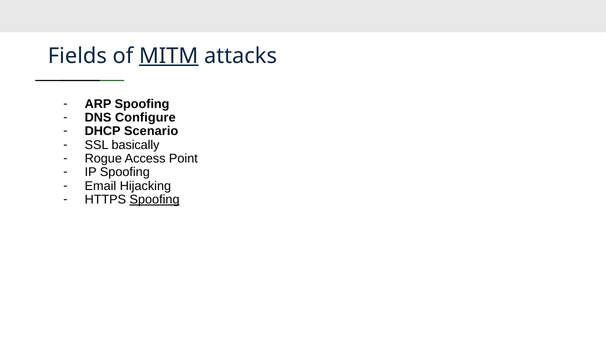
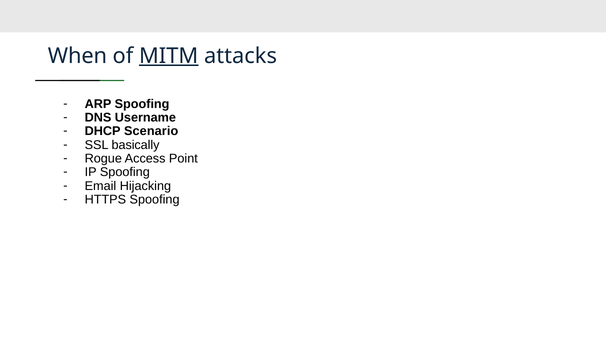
Fields: Fields -> When
Configure: Configure -> Username
Spoofing at (155, 199) underline: present -> none
